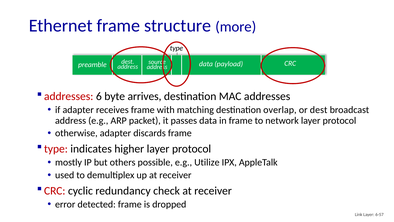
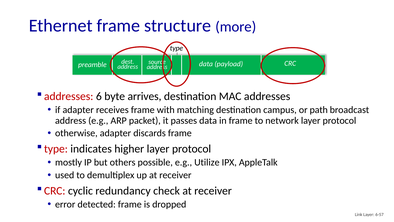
overlap: overlap -> campus
or dest: dest -> path
